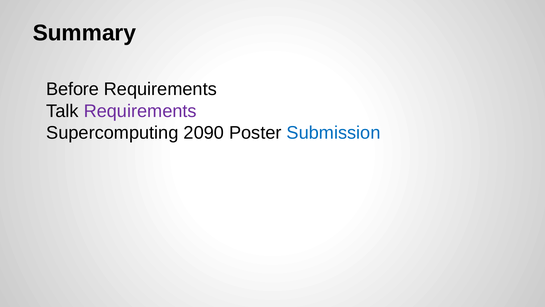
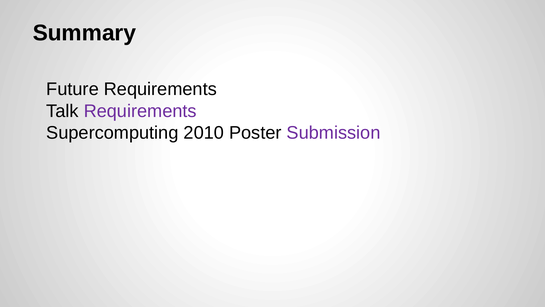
Before: Before -> Future
2090: 2090 -> 2010
Submission colour: blue -> purple
